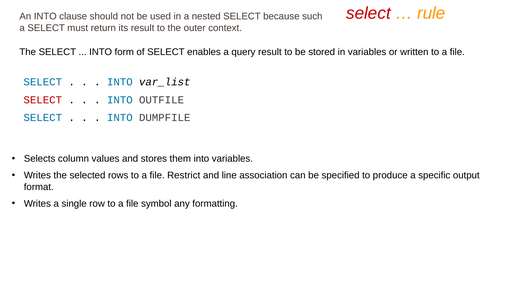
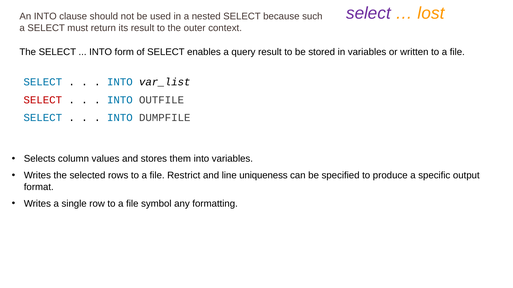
select at (368, 13) colour: red -> purple
rule: rule -> lost
association: association -> uniqueness
